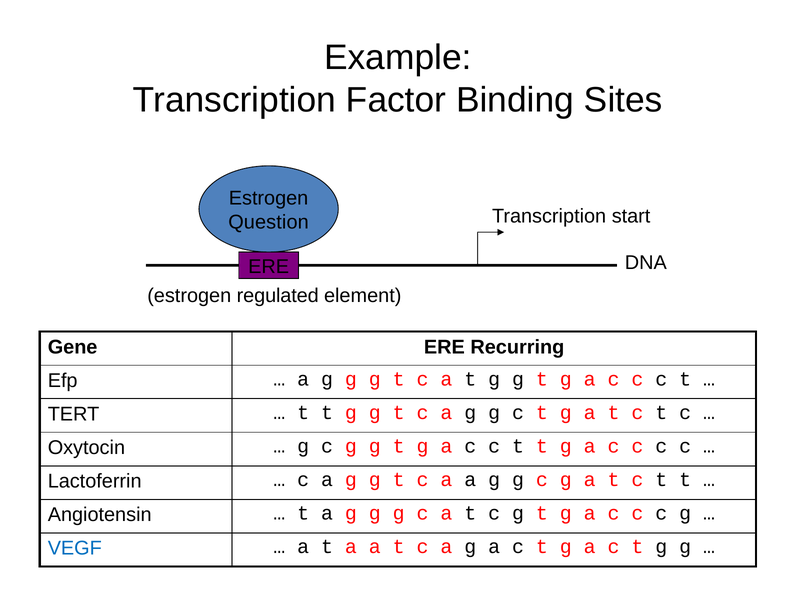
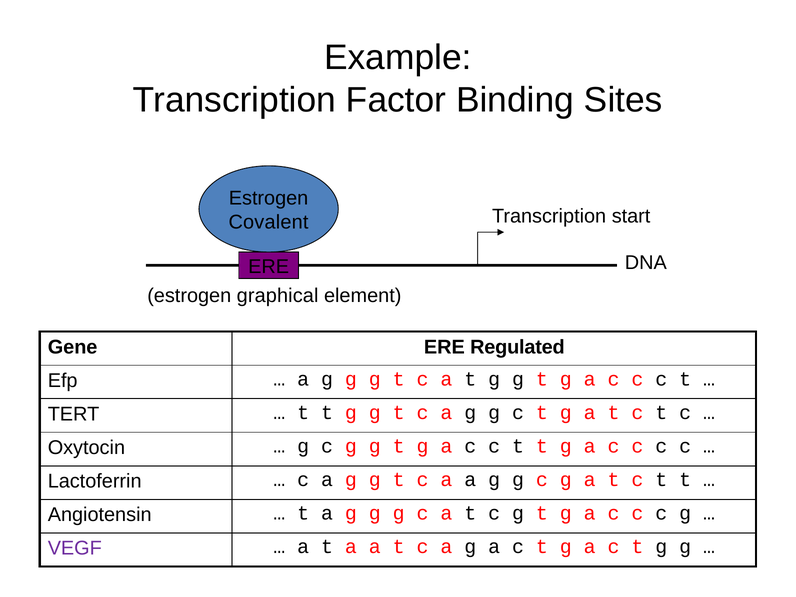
Question: Question -> Covalent
regulated: regulated -> graphical
Recurring: Recurring -> Regulated
VEGF colour: blue -> purple
